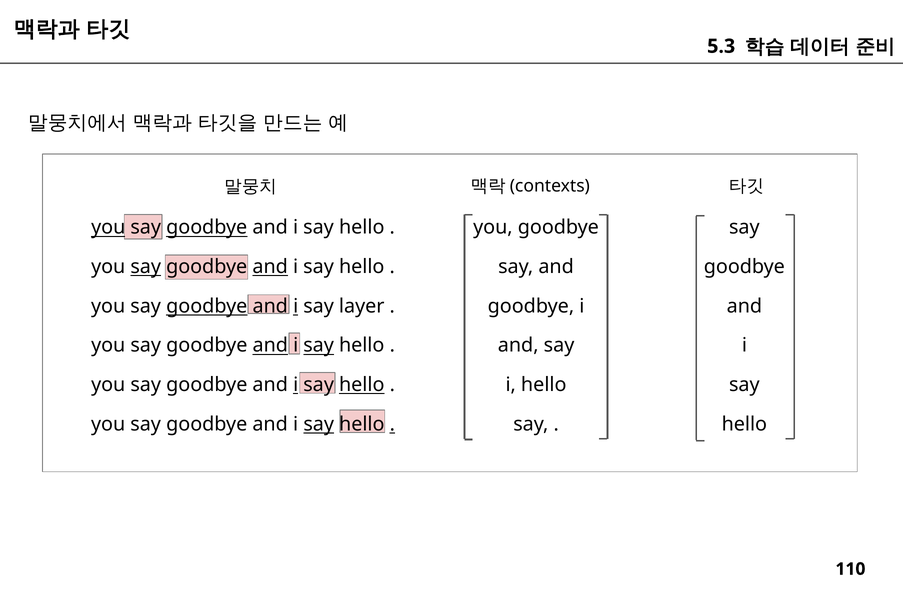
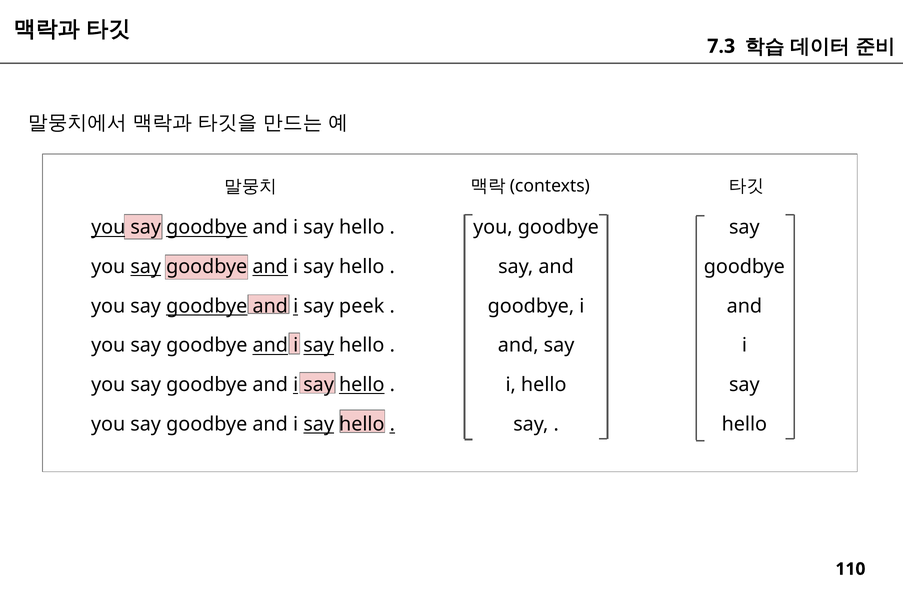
5.3: 5.3 -> 7.3
layer: layer -> peek
